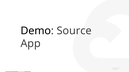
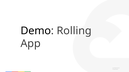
Source: Source -> Rolling
